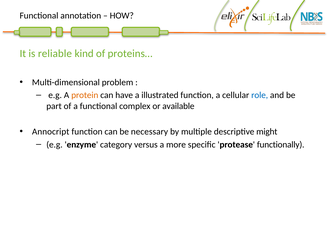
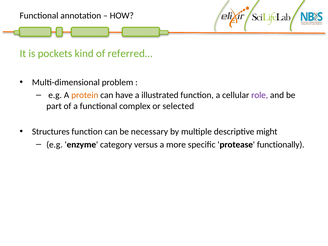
reliable: reliable -> pockets
proteins…: proteins… -> referred…
role colour: blue -> purple
available: available -> selected
Annocript: Annocript -> Structures
